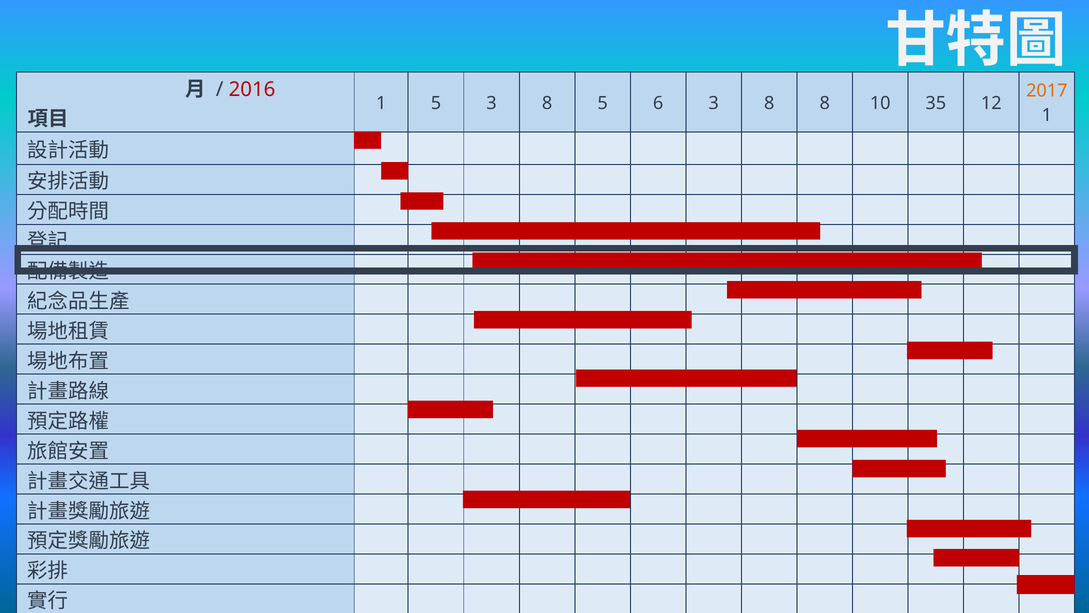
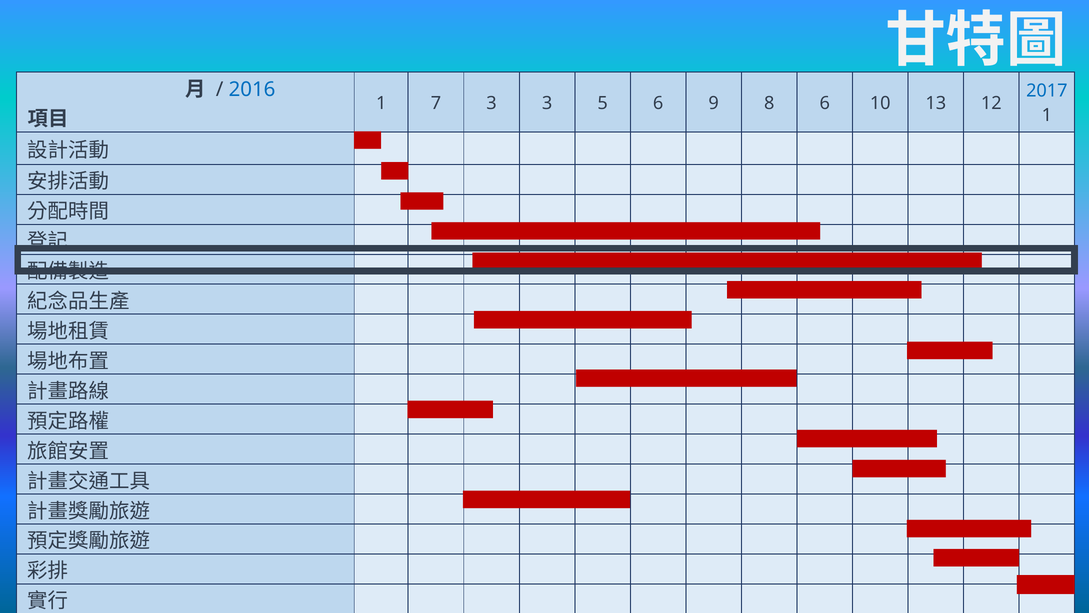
2016 colour: red -> blue
2017 colour: orange -> blue
1 5: 5 -> 7
8 at (547, 103): 8 -> 3
6 3: 3 -> 9
8 8: 8 -> 6
35: 35 -> 13
